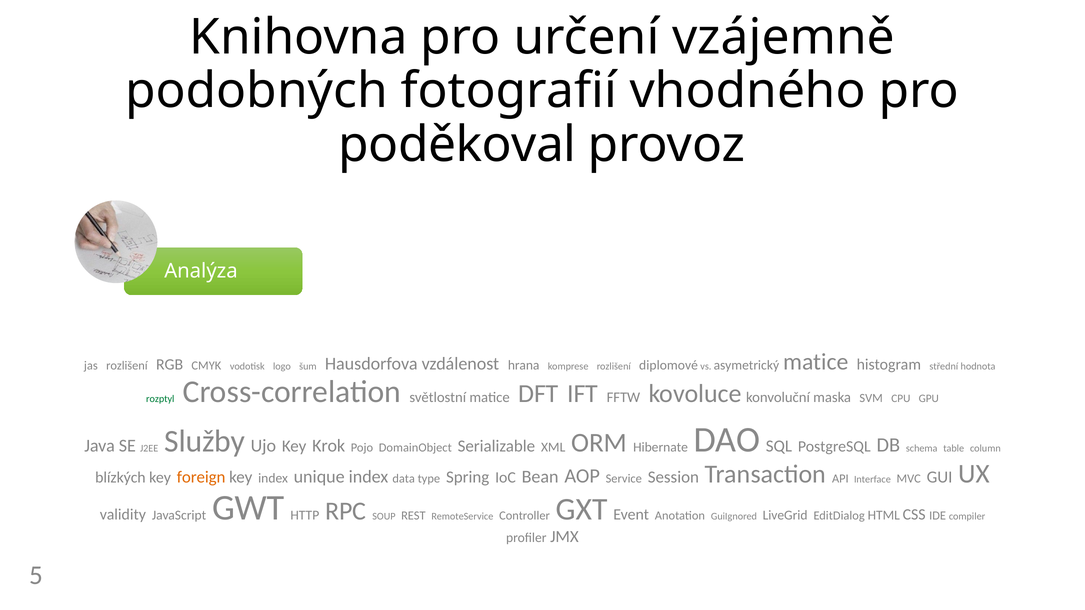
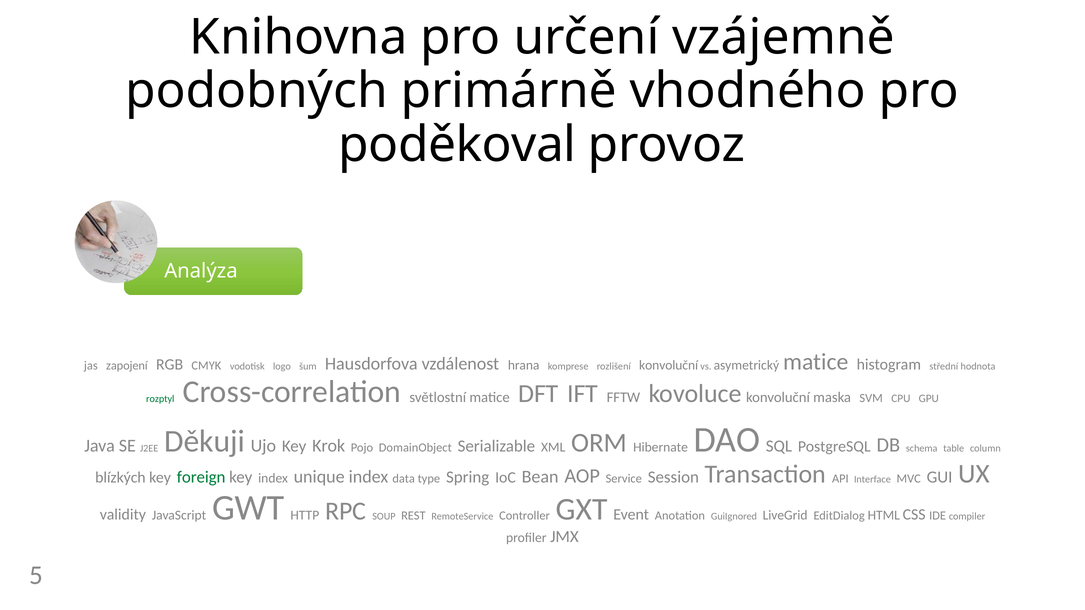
fotografií: fotografií -> primárně
jas rozlišení: rozlišení -> zapojení
rozlišení diplomové: diplomové -> konvoluční
Služby: Služby -> Děkuji
foreign colour: orange -> green
